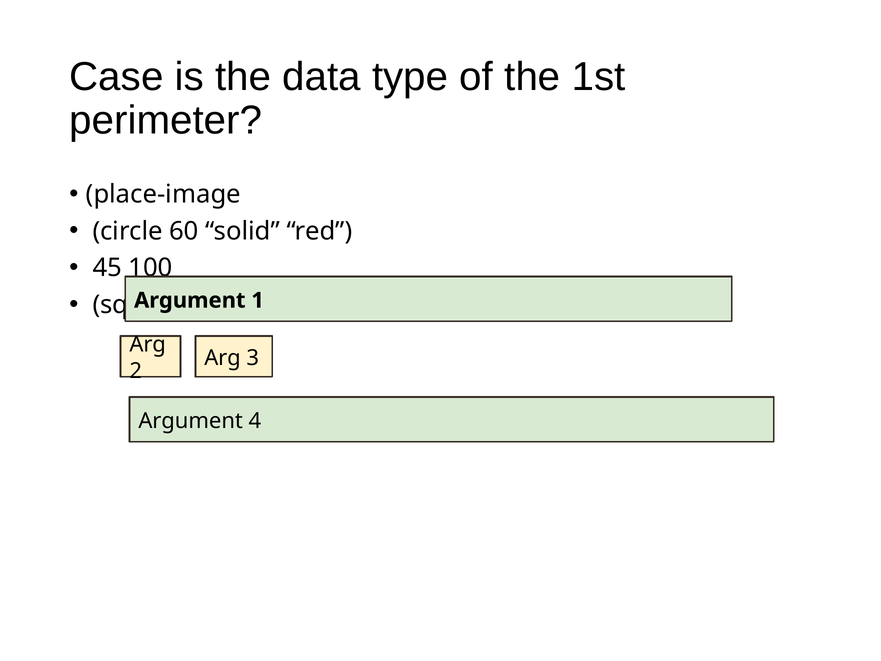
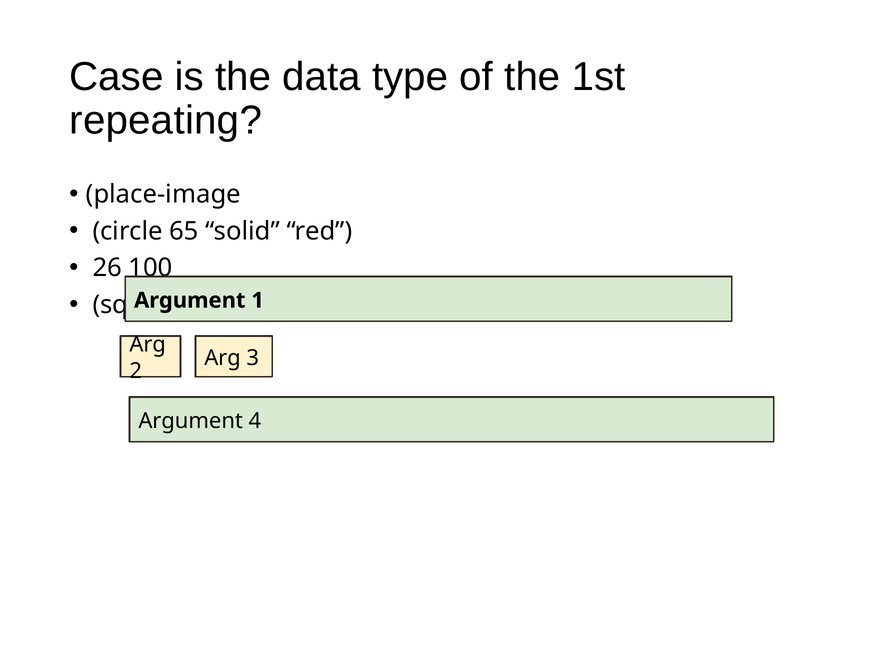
perimeter: perimeter -> repeating
60: 60 -> 65
45: 45 -> 26
